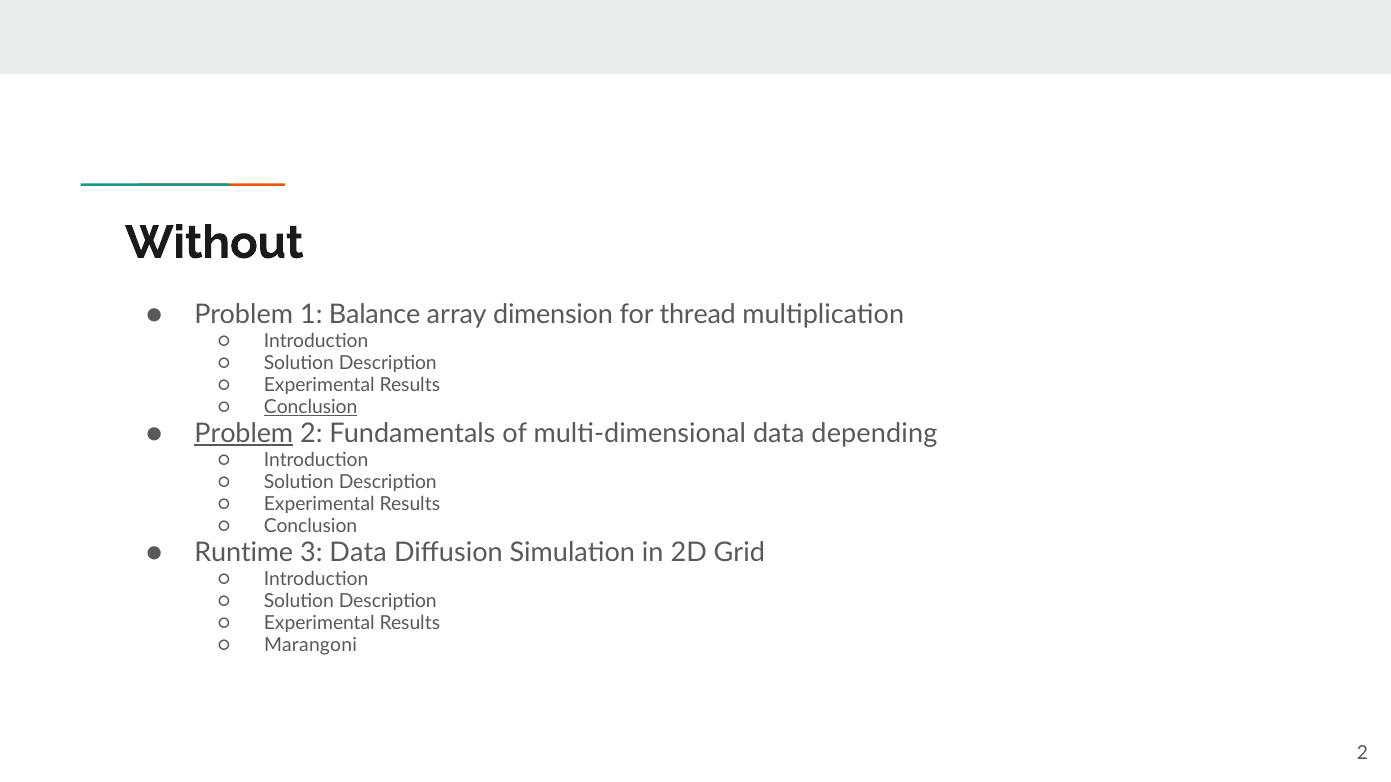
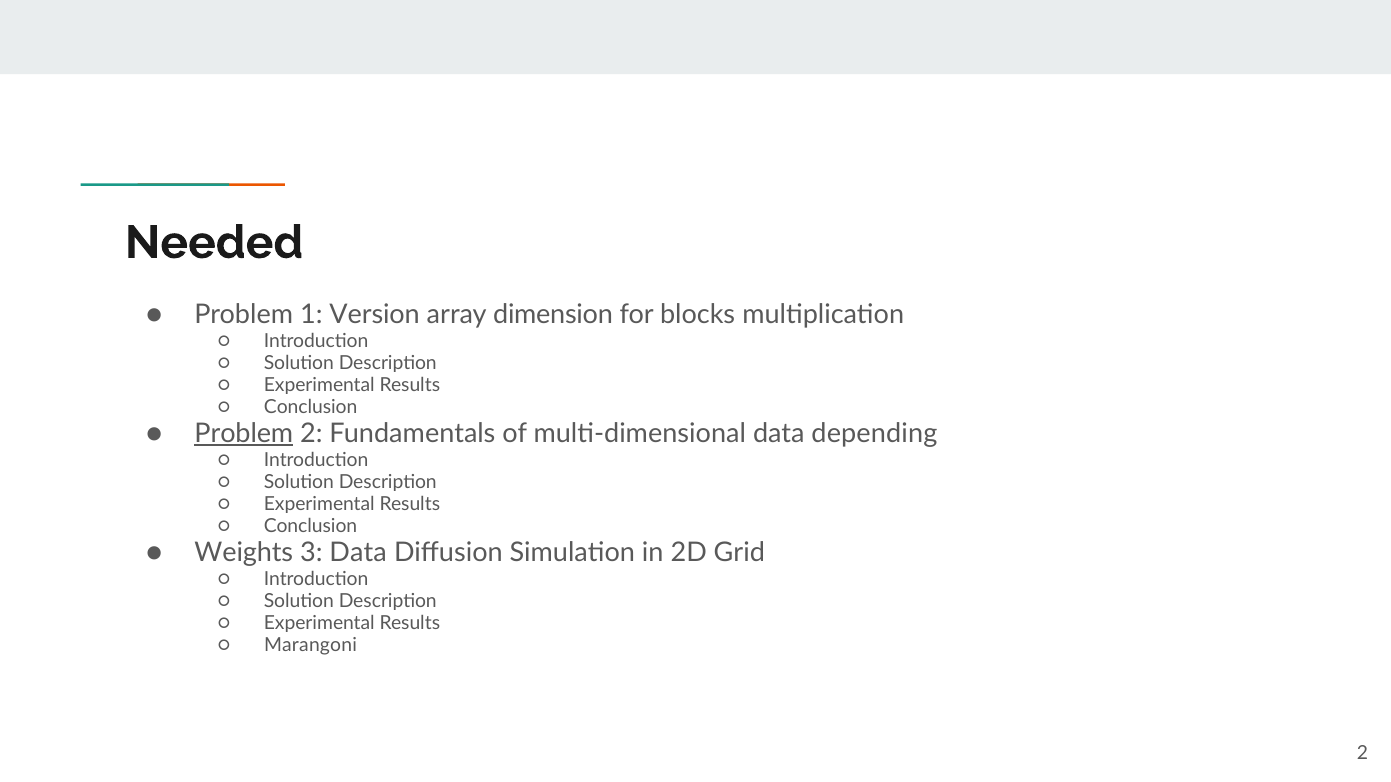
Without: Without -> Needed
Balance: Balance -> Version
thread: thread -> blocks
Conclusion at (311, 407) underline: present -> none
Runtime: Runtime -> Weights
